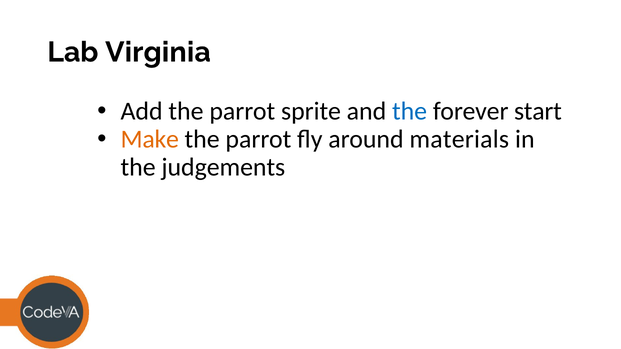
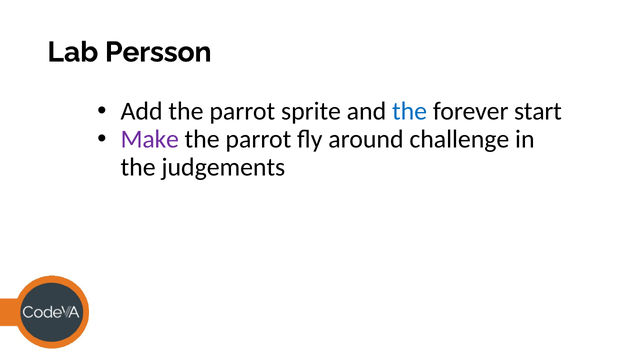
Virginia: Virginia -> Persson
Make colour: orange -> purple
materials: materials -> challenge
